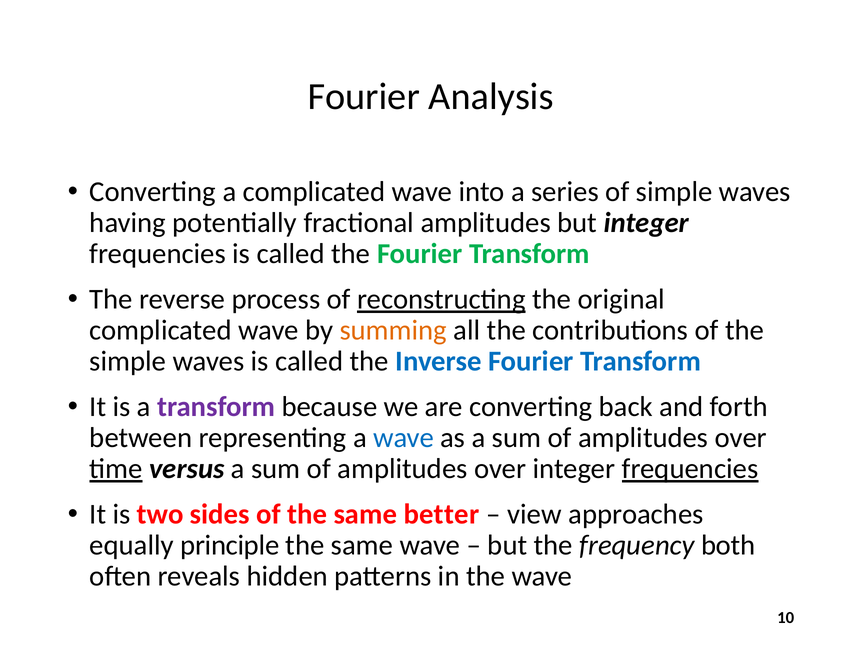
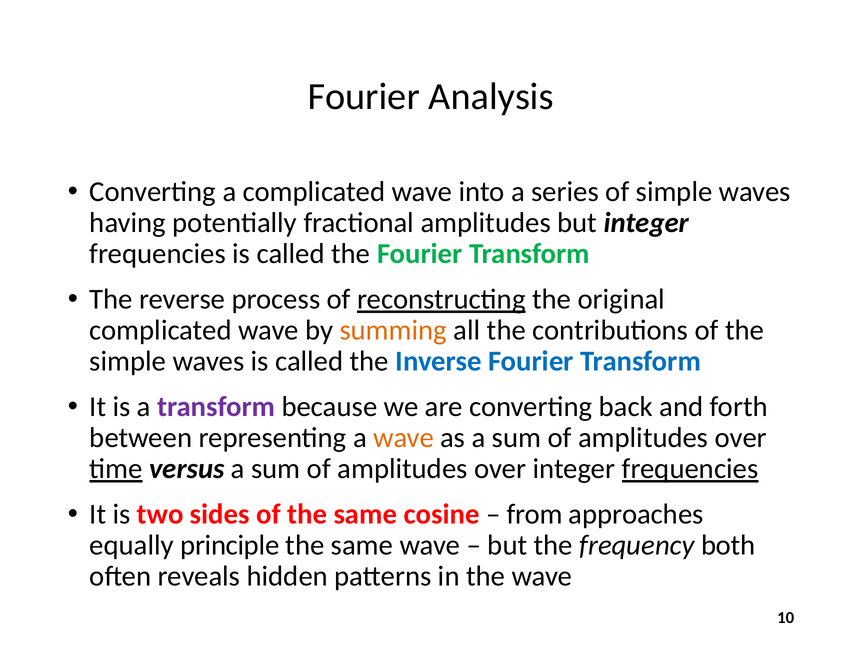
wave at (404, 438) colour: blue -> orange
better: better -> cosine
view: view -> from
